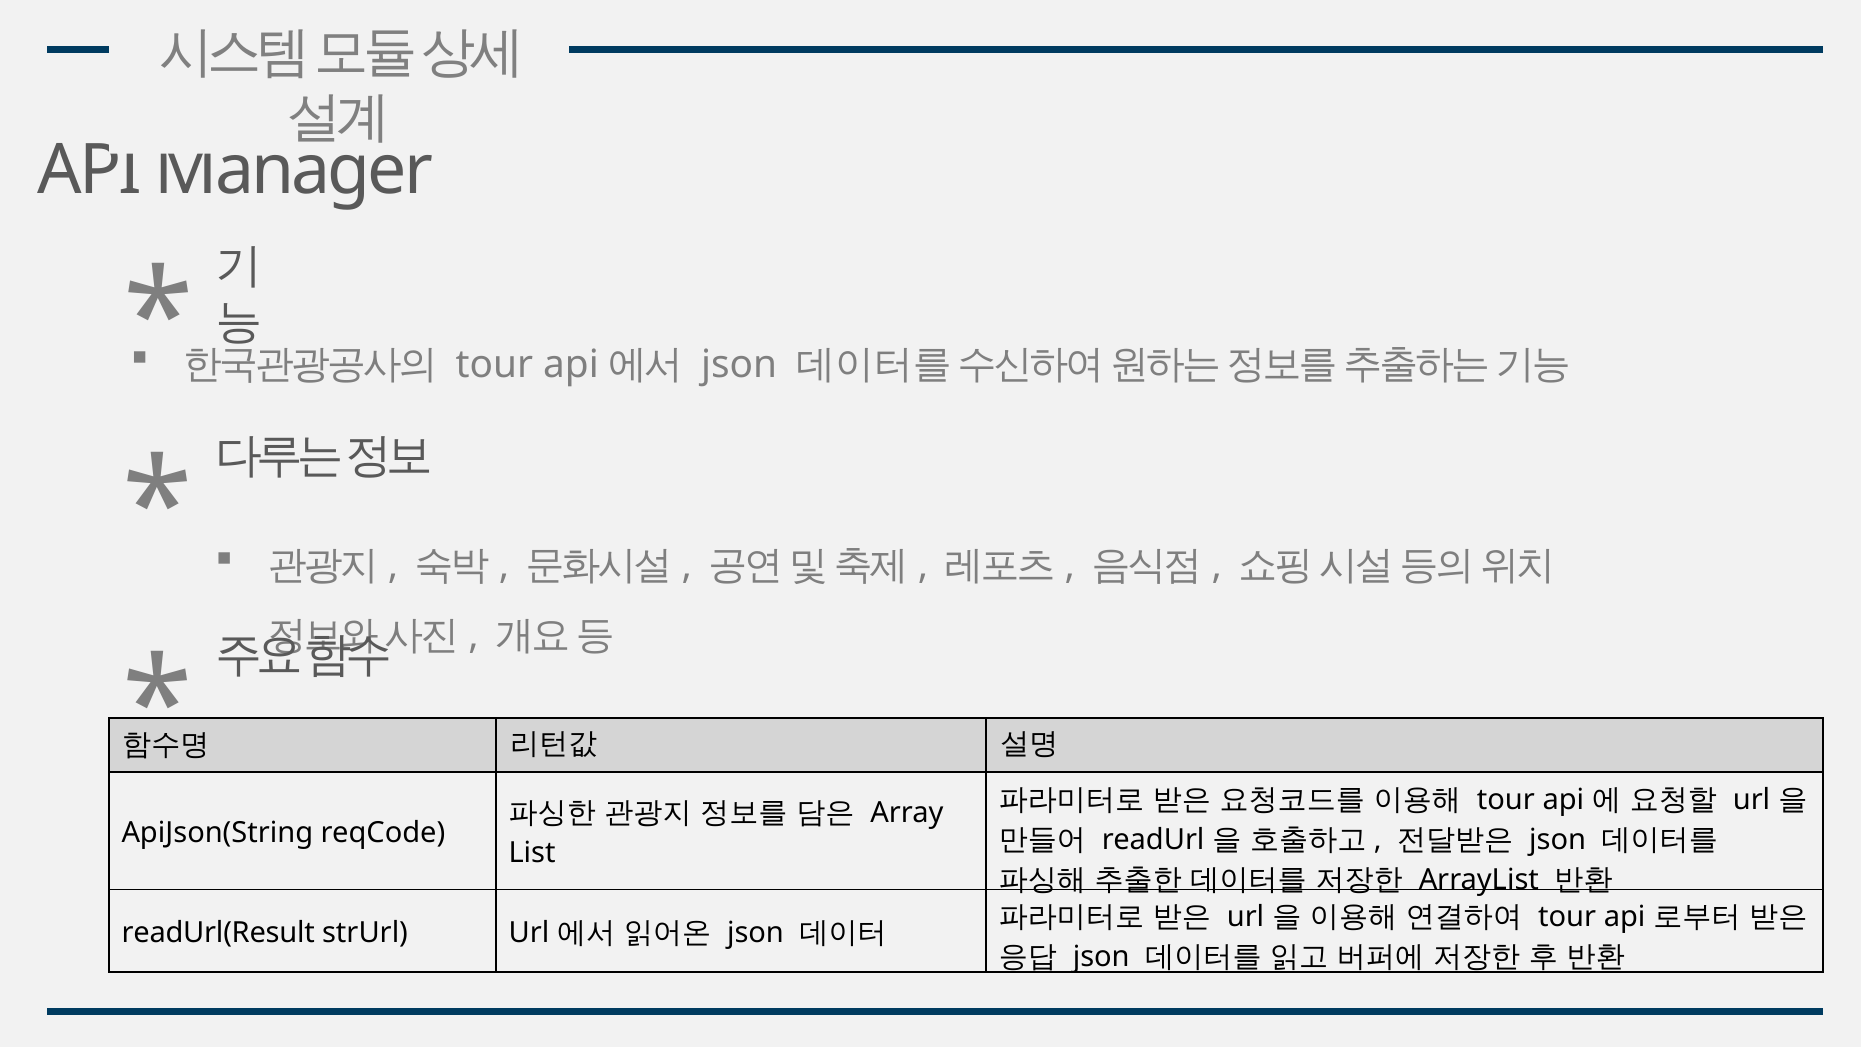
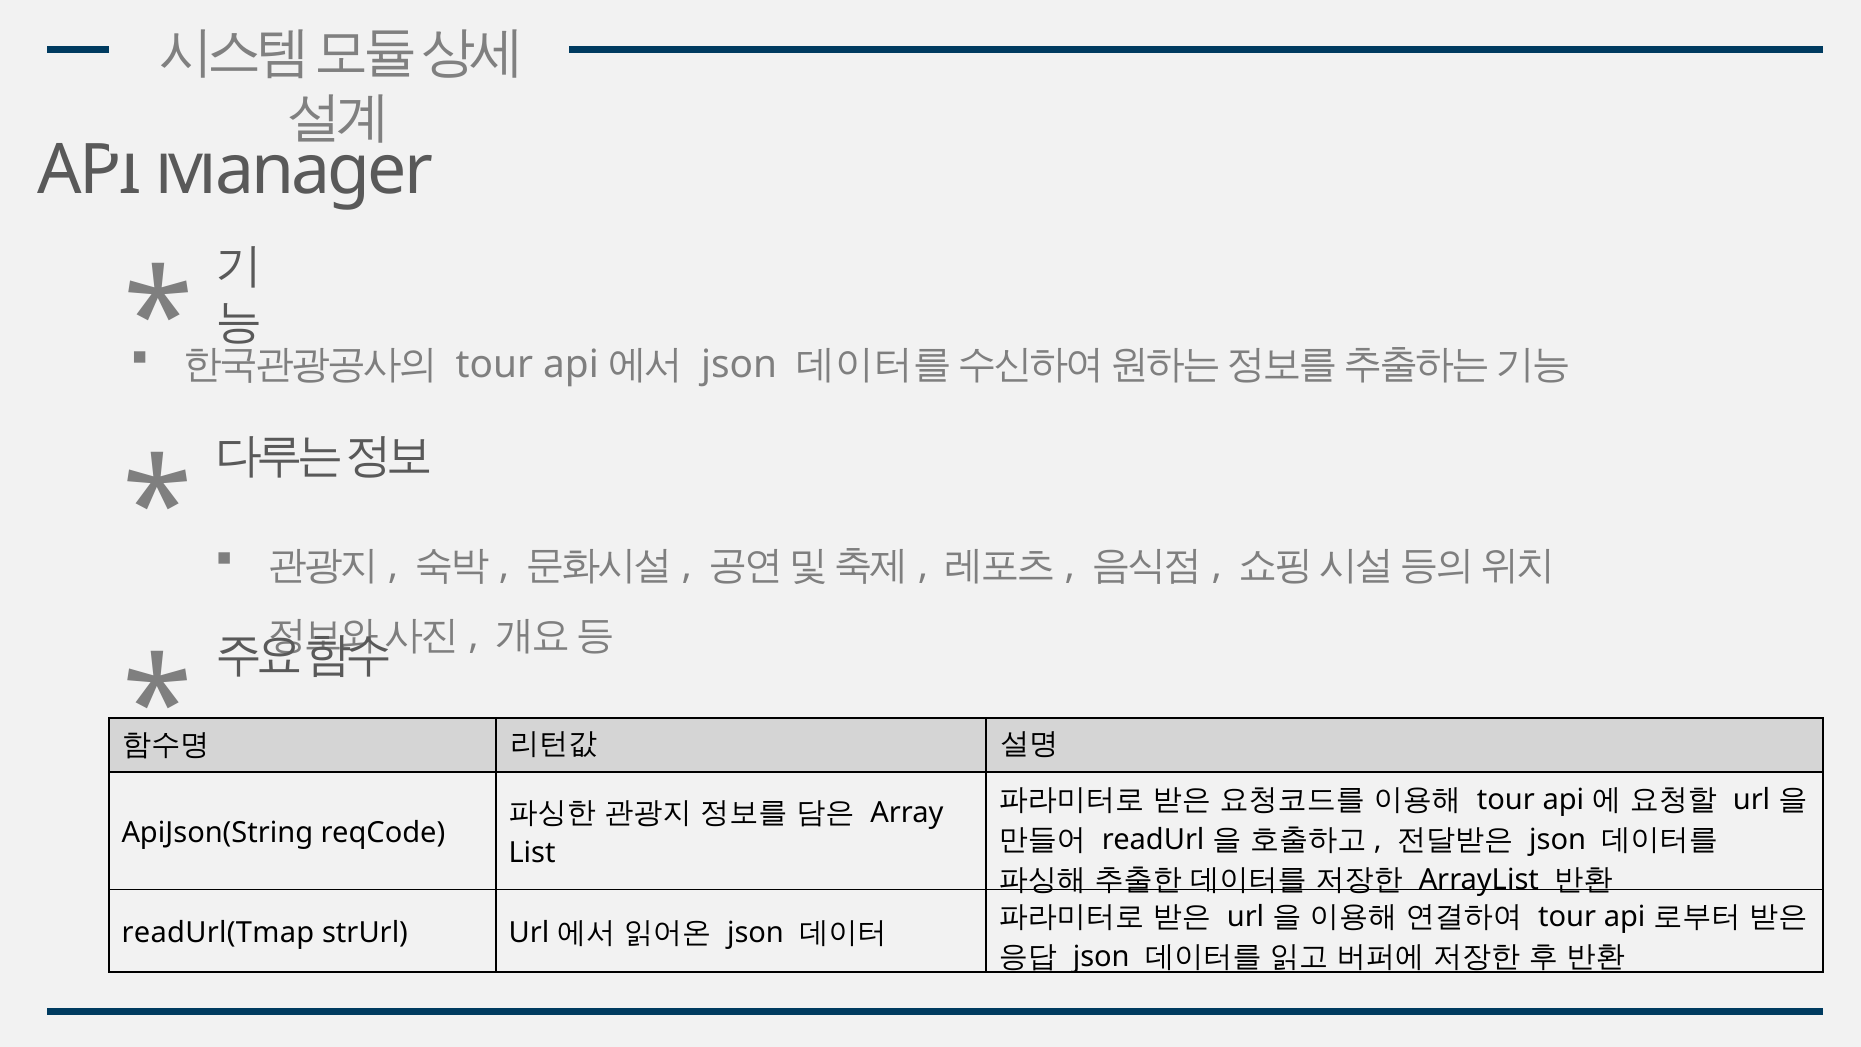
readUrl(Result: readUrl(Result -> readUrl(Tmap
